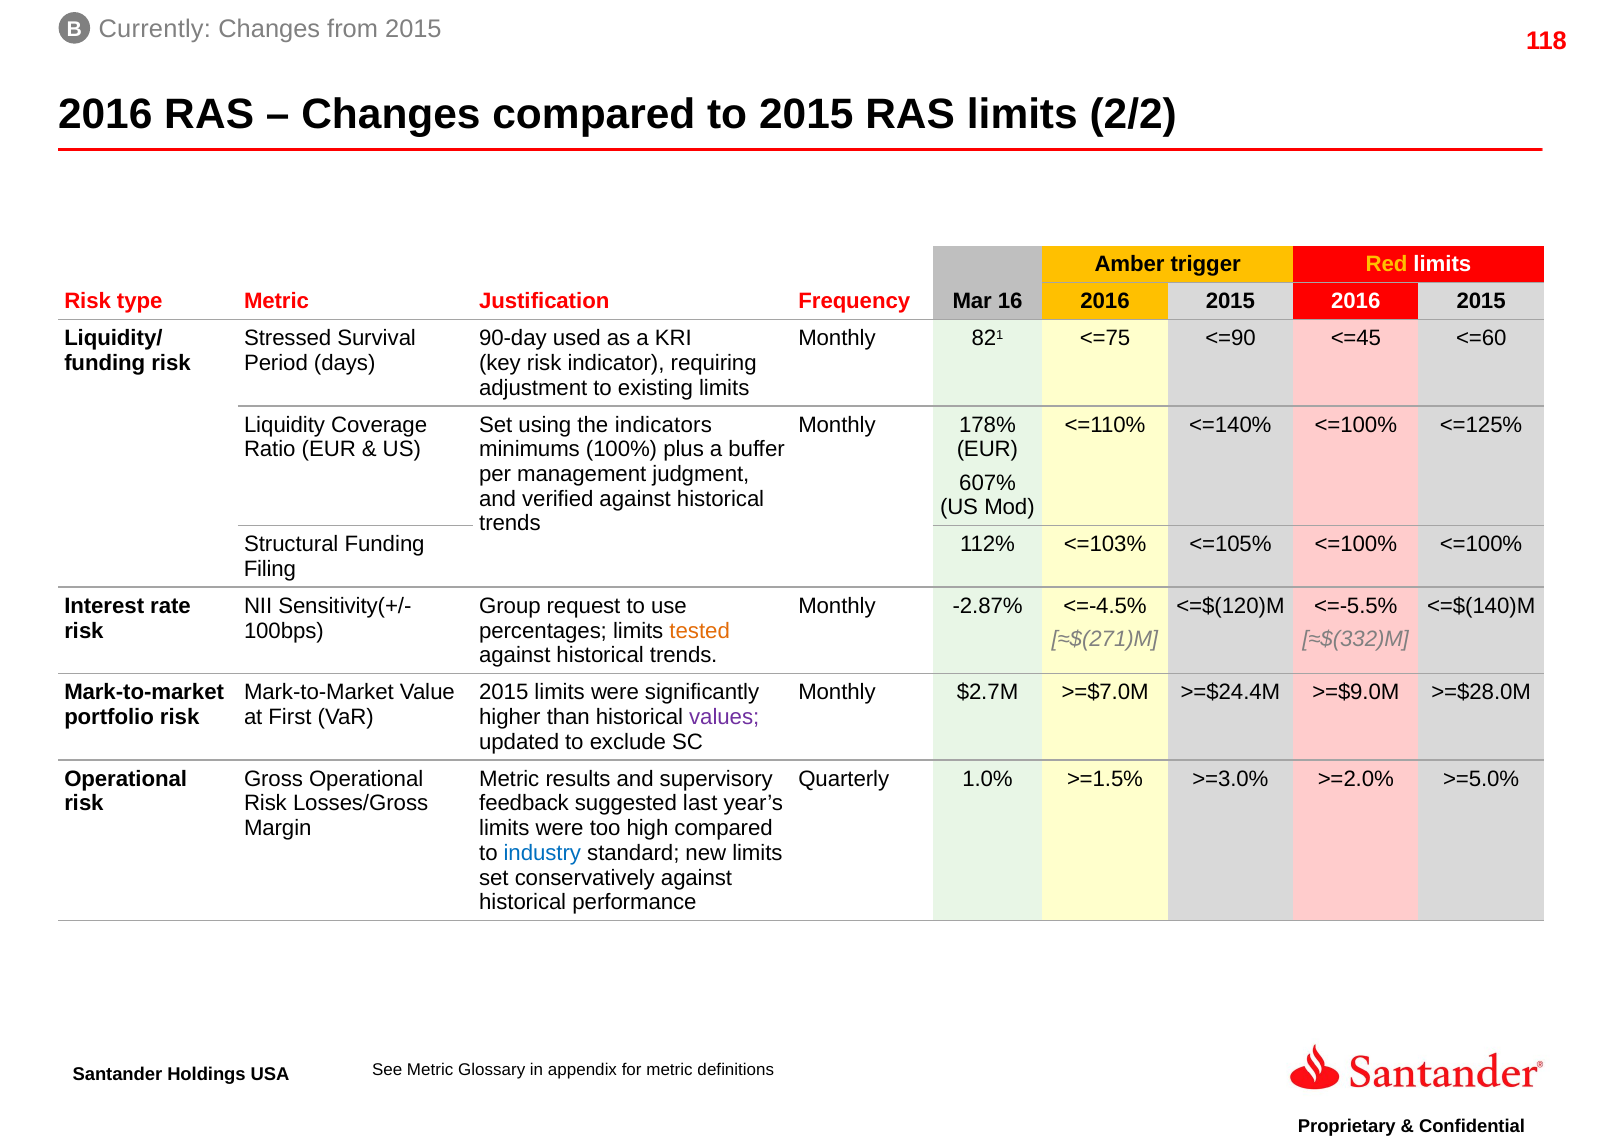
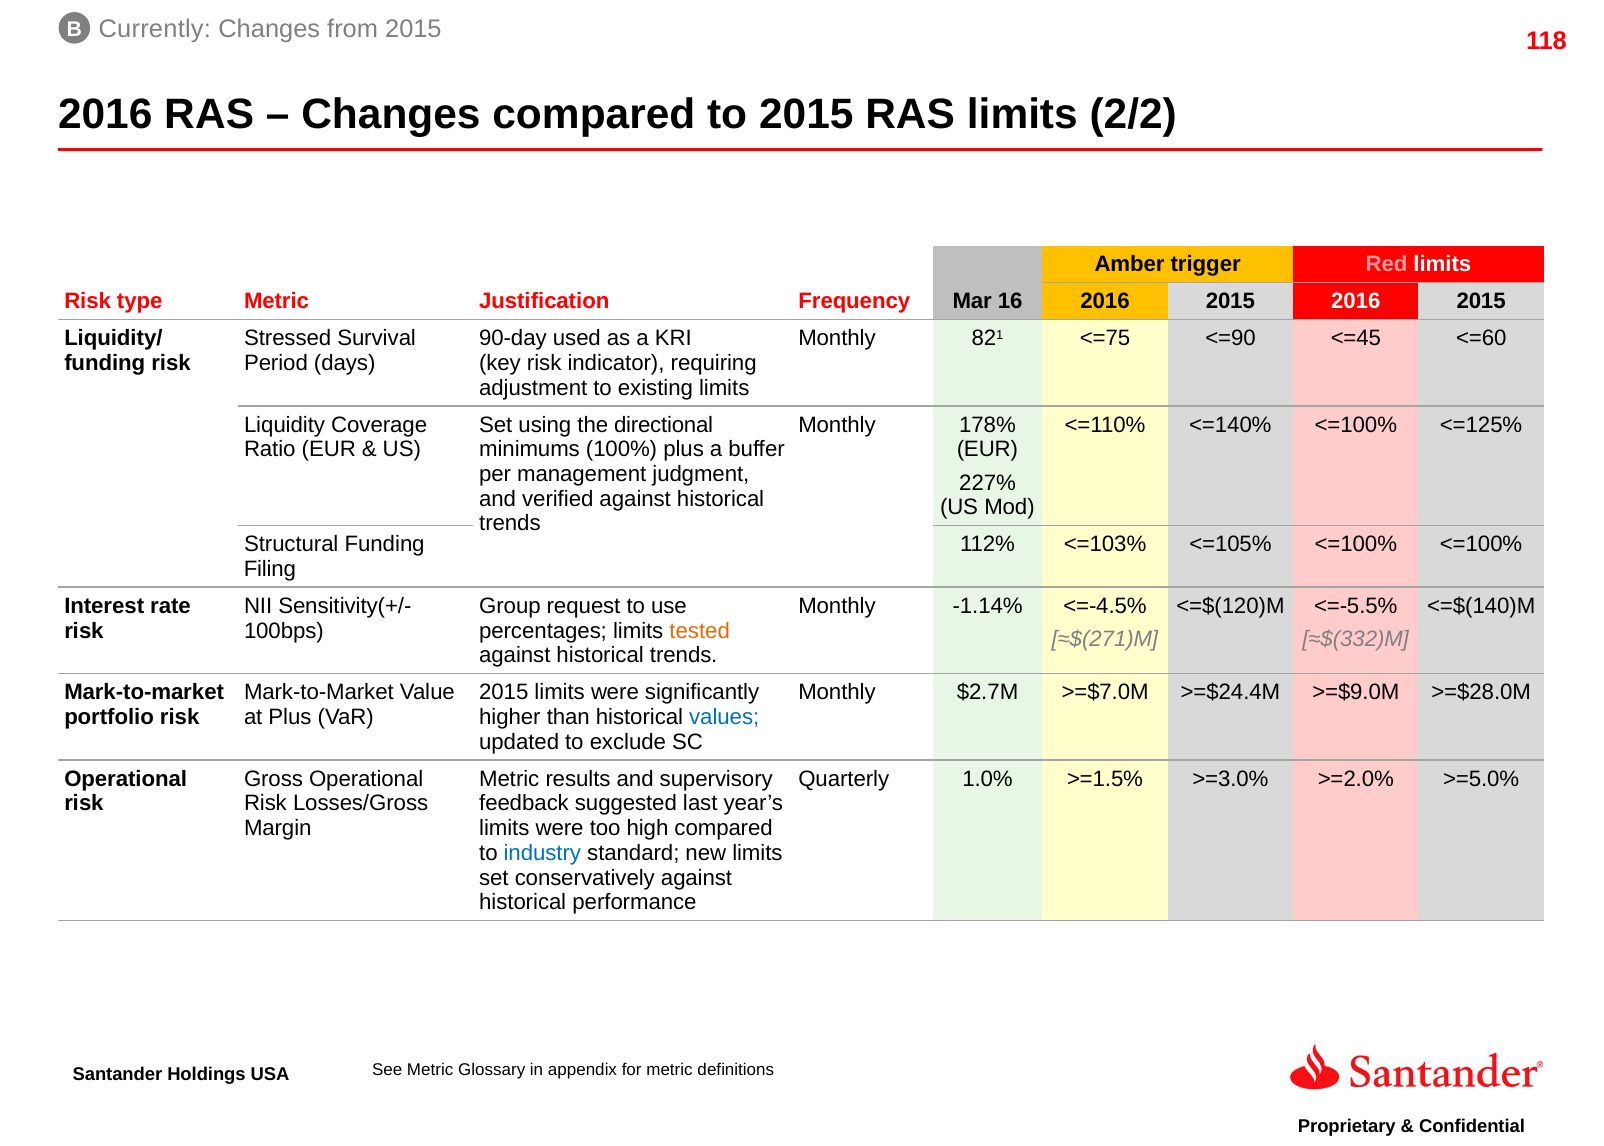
Red colour: yellow -> pink
indicators: indicators -> directional
607%: 607% -> 227%
-2.87%: -2.87% -> -1.14%
at First: First -> Plus
values colour: purple -> blue
